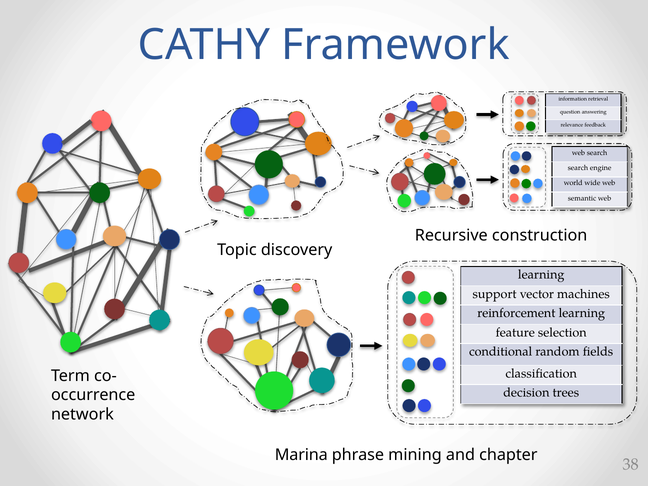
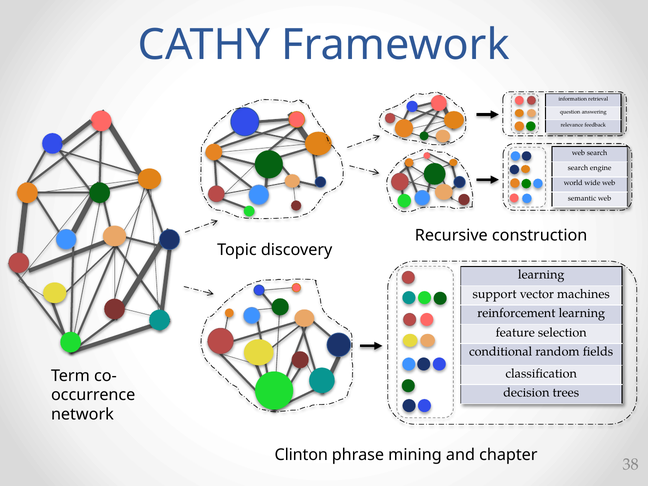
Marina: Marina -> Clinton
